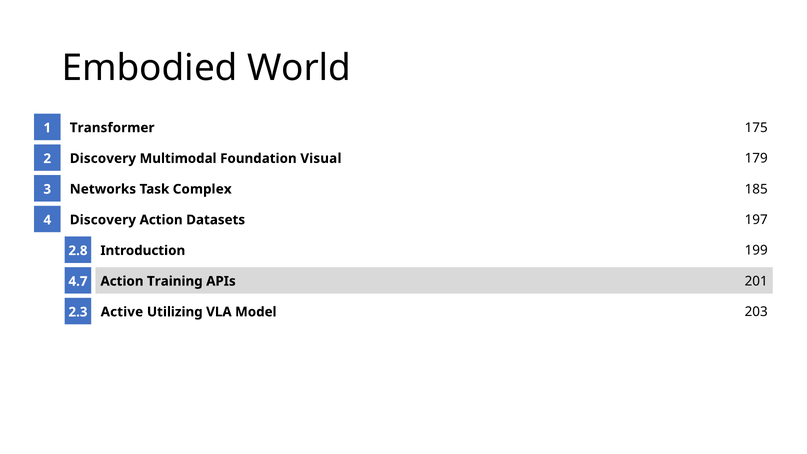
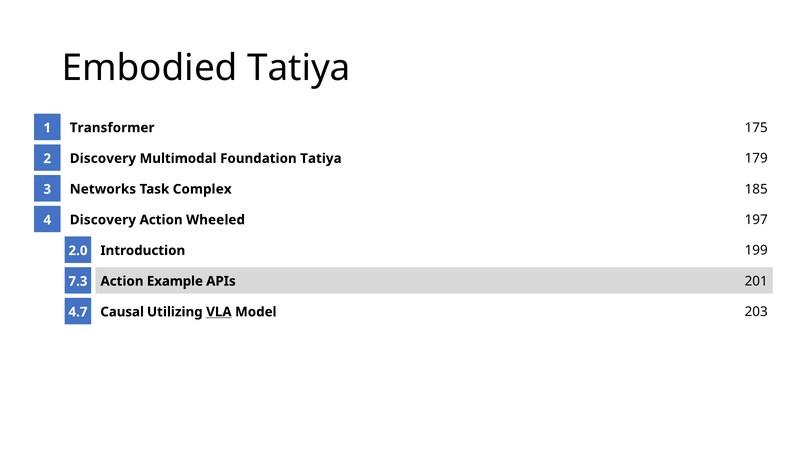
Embodied World: World -> Tatiya
Foundation Visual: Visual -> Tatiya
Datasets: Datasets -> Wheeled
2.8: 2.8 -> 2.0
Training: Training -> Example
4.7: 4.7 -> 7.3
Active: Active -> Causal
VLA underline: none -> present
2.3: 2.3 -> 4.7
